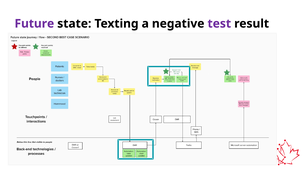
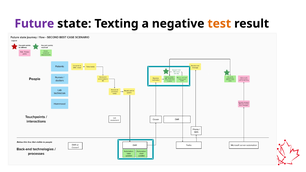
test colour: purple -> orange
